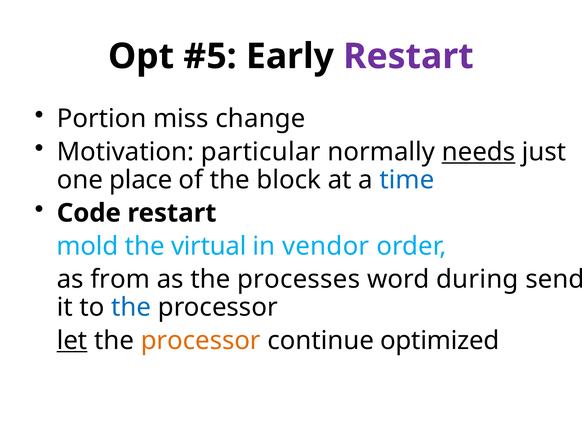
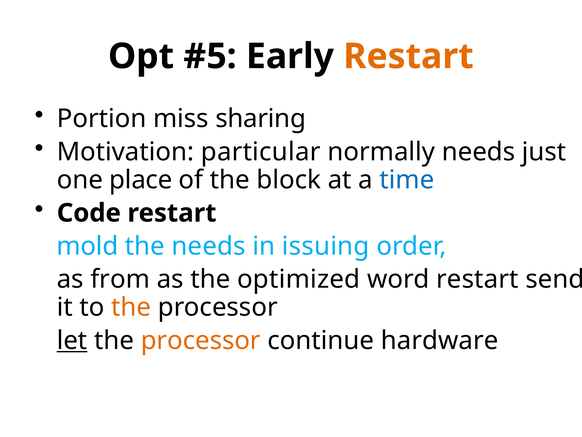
Restart at (408, 56) colour: purple -> orange
change: change -> sharing
needs at (479, 152) underline: present -> none
the virtual: virtual -> needs
vendor: vendor -> issuing
processes: processes -> optimized
word during: during -> restart
the at (131, 307) colour: blue -> orange
optimized: optimized -> hardware
